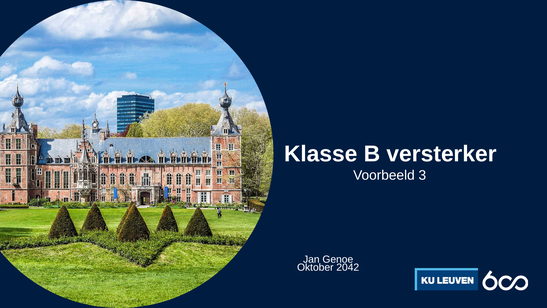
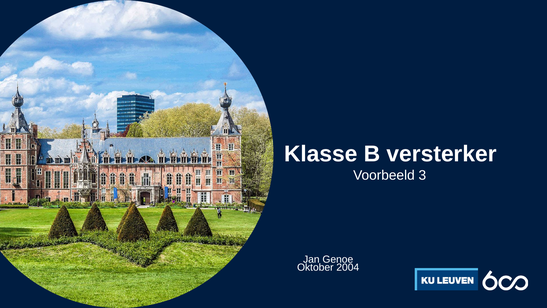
2042: 2042 -> 2004
